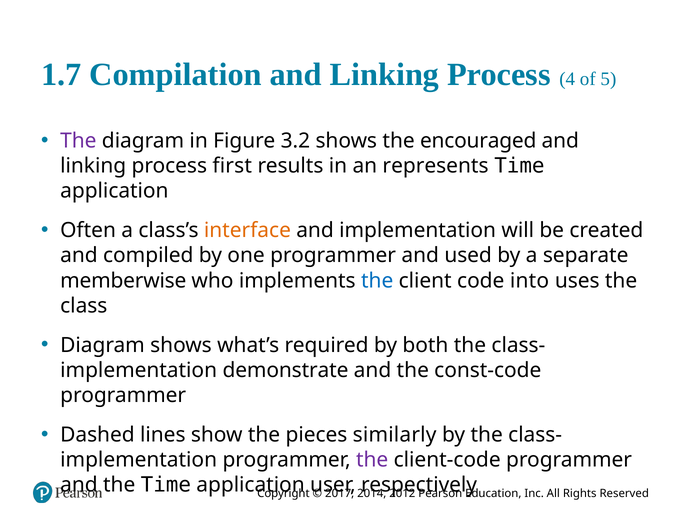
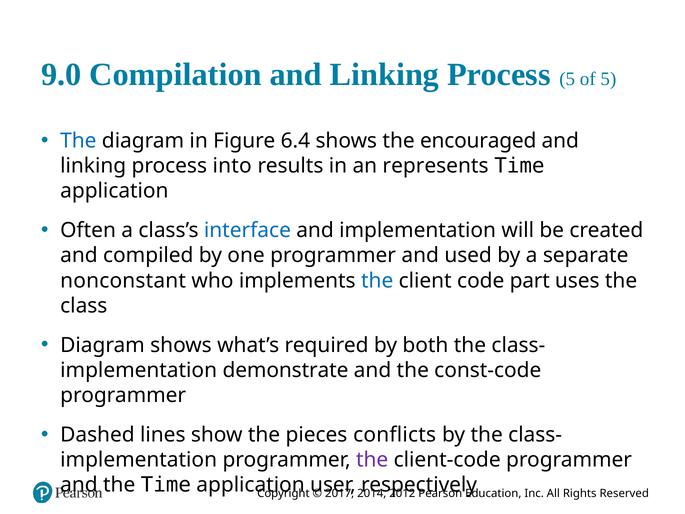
1.7: 1.7 -> 9.0
Process 4: 4 -> 5
The at (78, 141) colour: purple -> blue
3.2: 3.2 -> 6.4
first: first -> into
interface colour: orange -> blue
memberwise: memberwise -> nonconstant
into: into -> part
similarly: similarly -> conflicts
